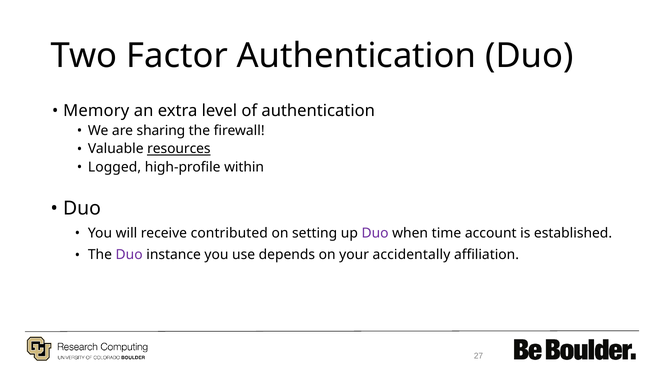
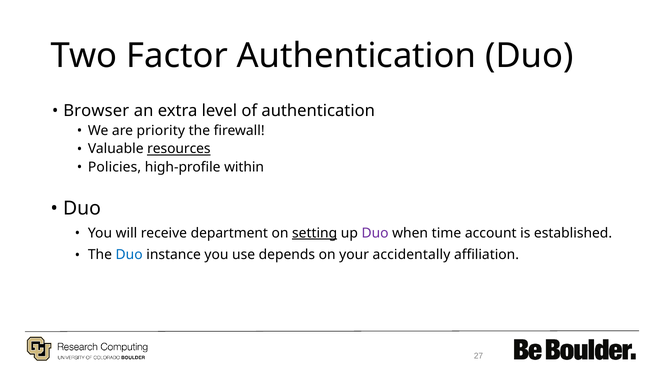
Memory: Memory -> Browser
sharing: sharing -> priority
Logged: Logged -> Policies
contributed: contributed -> department
setting underline: none -> present
Duo at (129, 255) colour: purple -> blue
